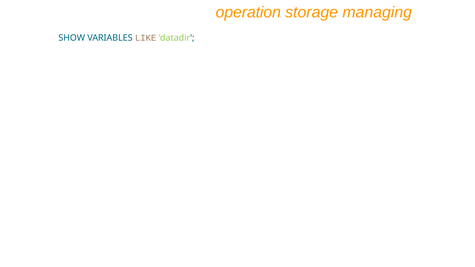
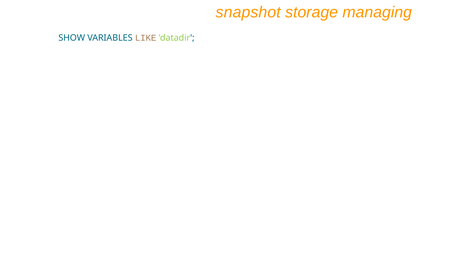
operation: operation -> snapshot
